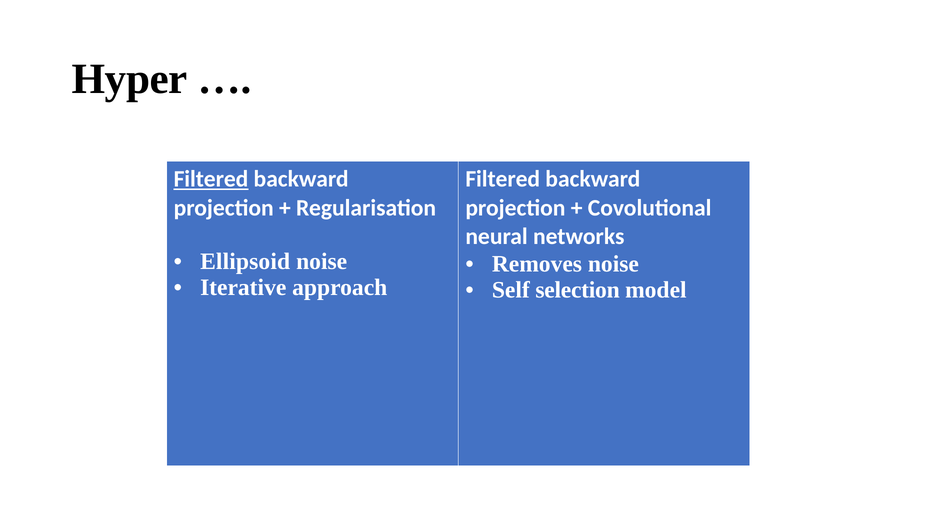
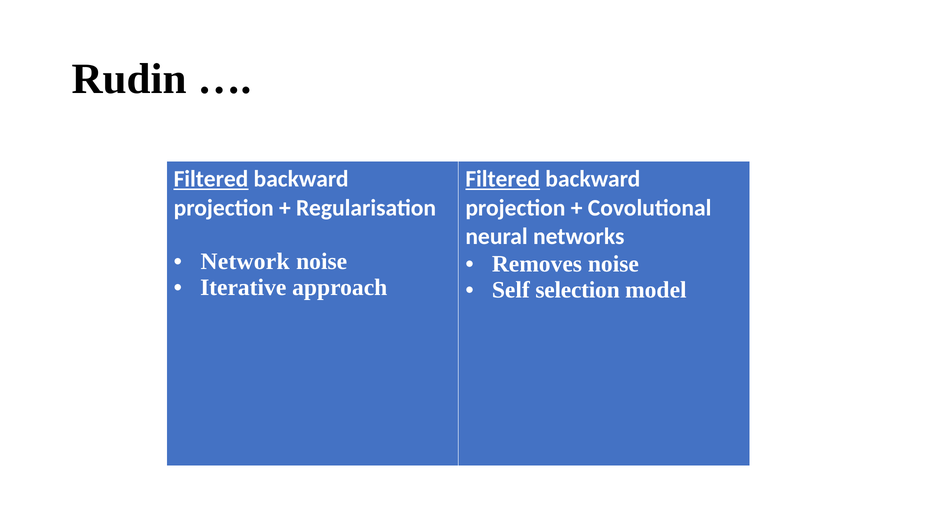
Hyper: Hyper -> Rudin
Filtered at (503, 179) underline: none -> present
Ellipsoid: Ellipsoid -> Network
